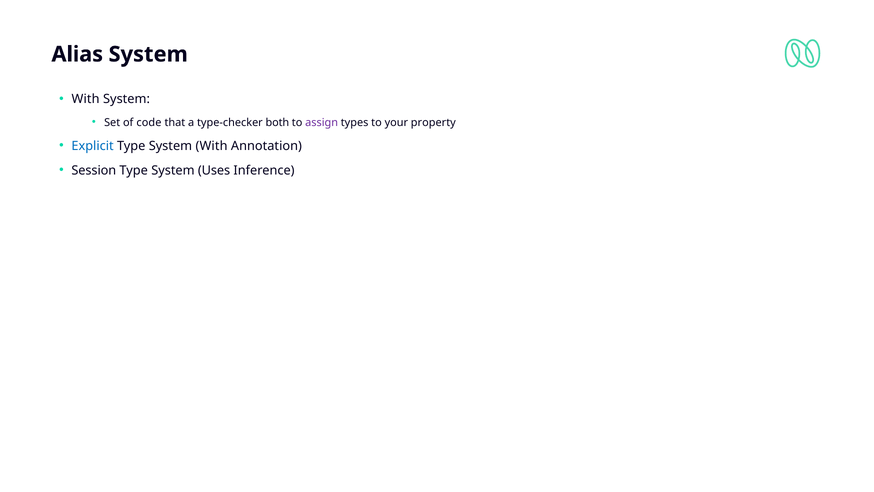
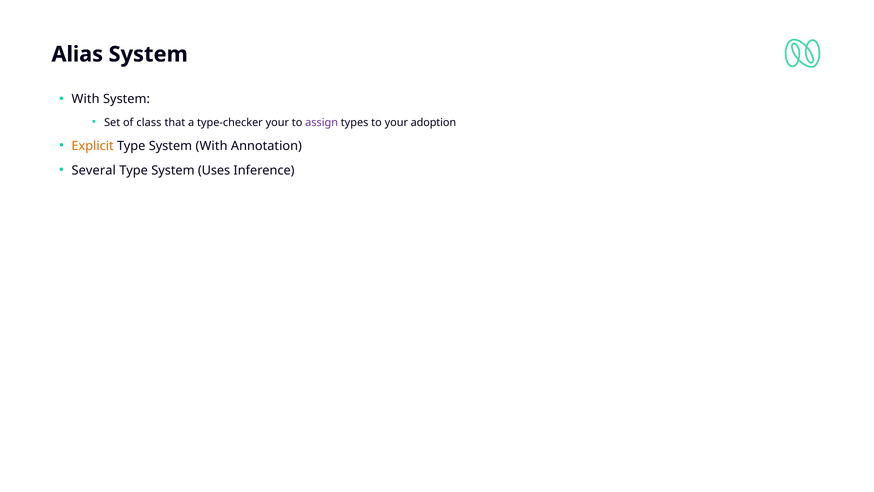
code: code -> class
type-checker both: both -> your
property: property -> adoption
Explicit colour: blue -> orange
Session: Session -> Several
